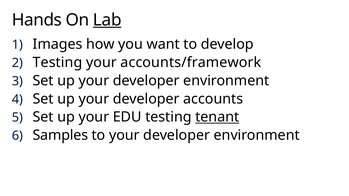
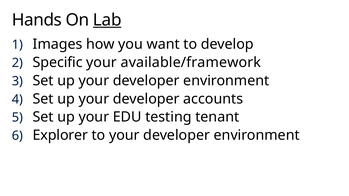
Testing at (58, 62): Testing -> Specific
accounts/framework: accounts/framework -> available/framework
tenant underline: present -> none
Samples: Samples -> Explorer
